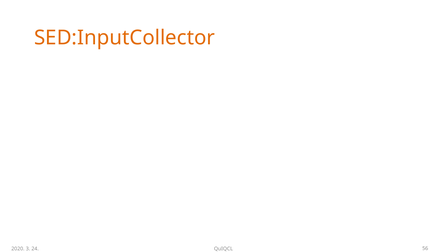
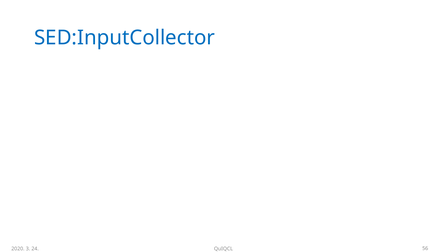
SED:InputCollector colour: orange -> blue
